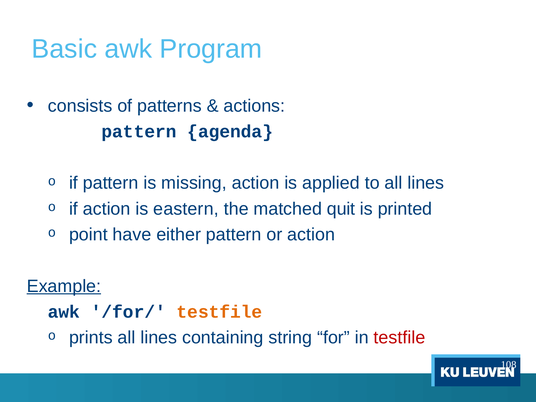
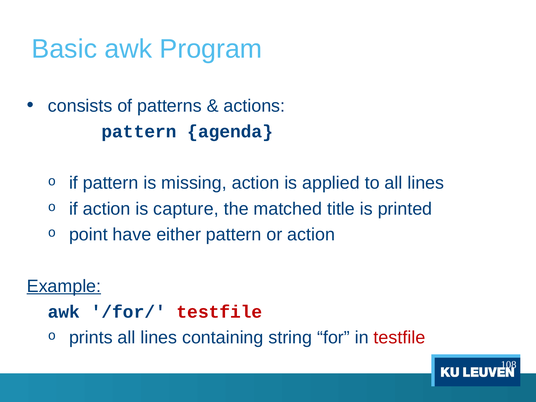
eastern: eastern -> capture
quit: quit -> title
testfile at (219, 312) colour: orange -> red
